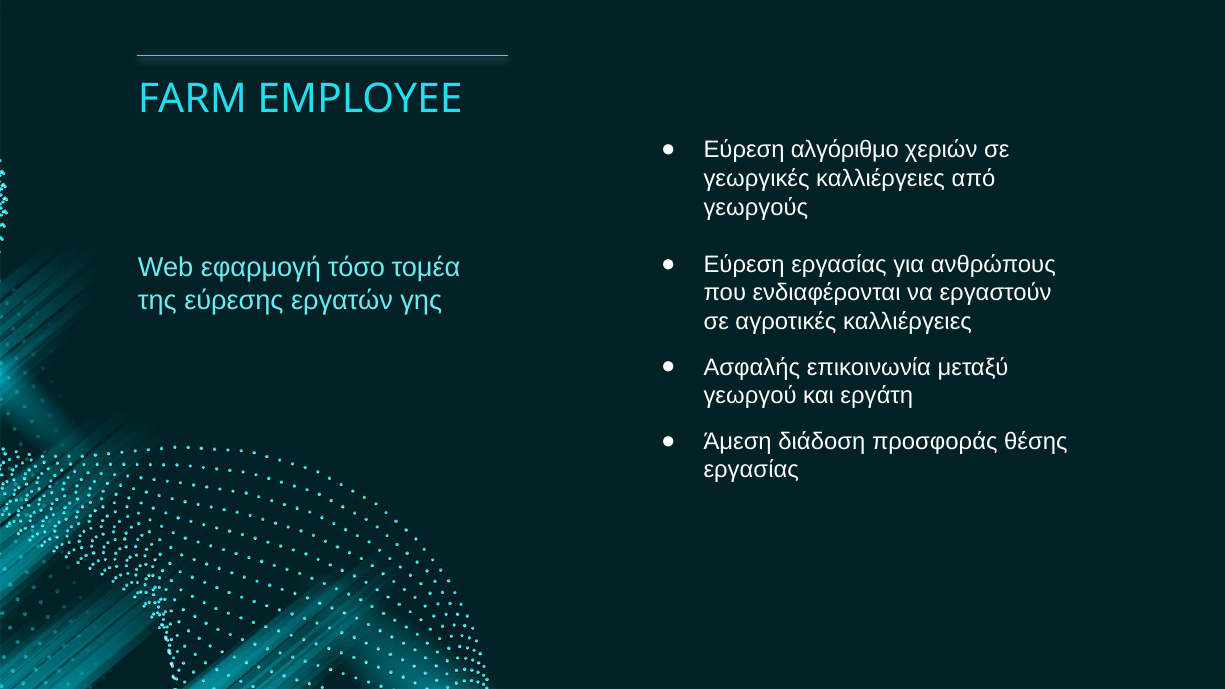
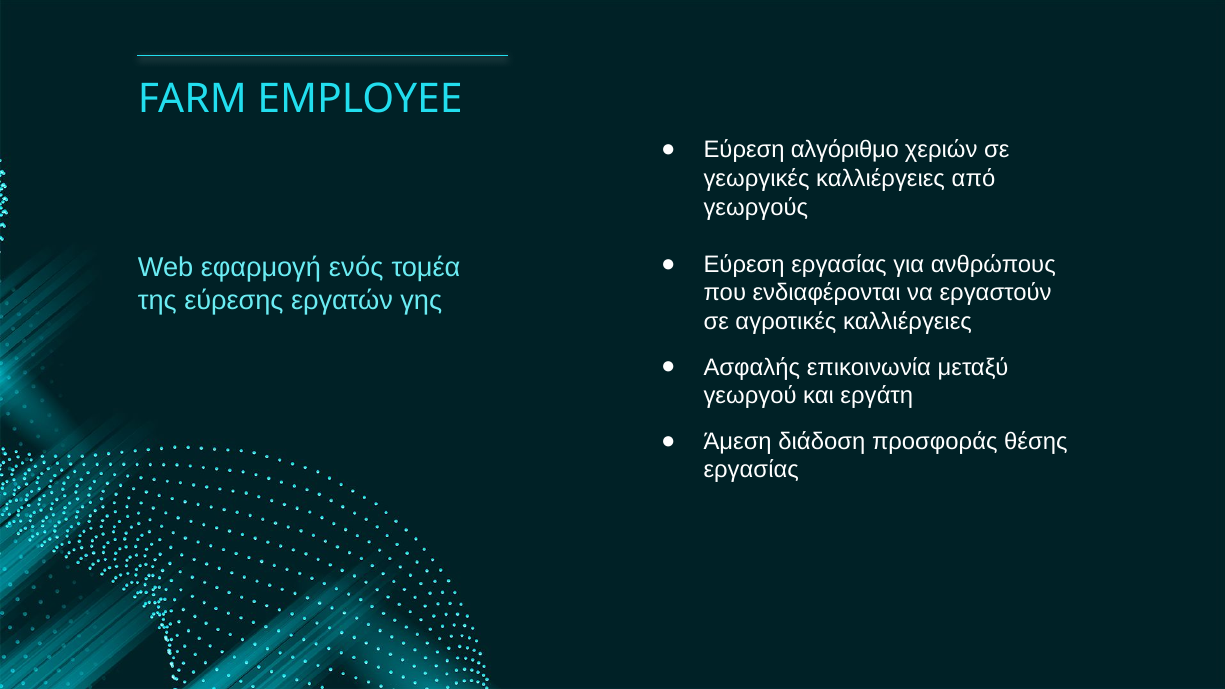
τόσο: τόσο -> ενός
